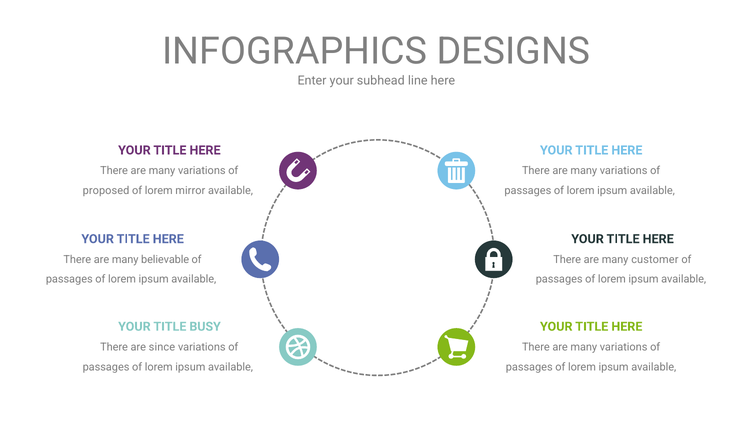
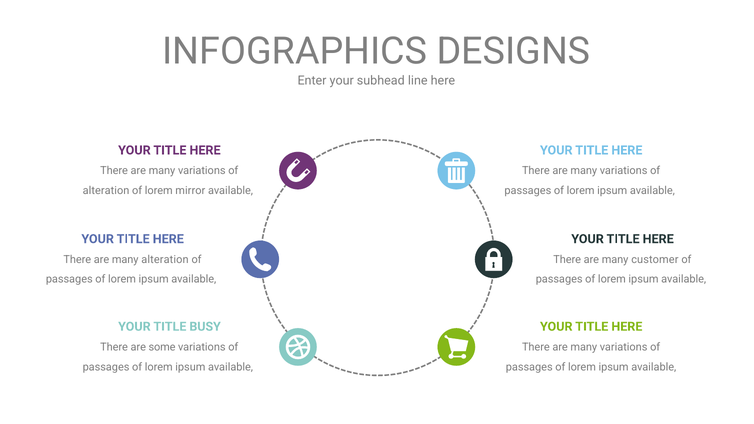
proposed at (106, 191): proposed -> alteration
many believable: believable -> alteration
since: since -> some
